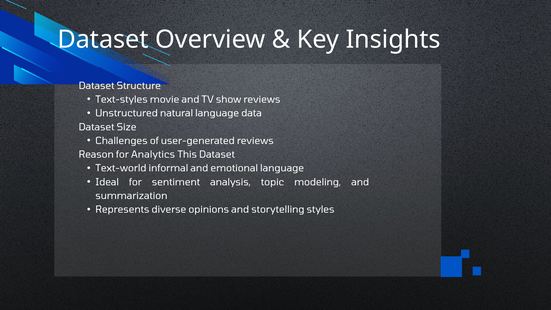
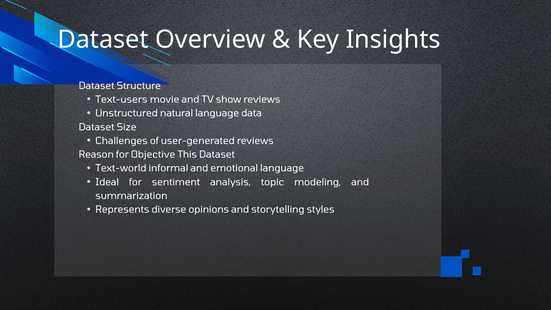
Text-styles: Text-styles -> Text-users
Analytics: Analytics -> Objective
